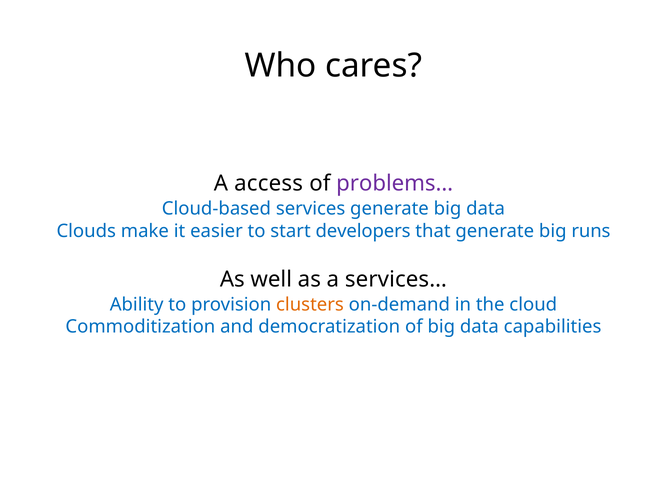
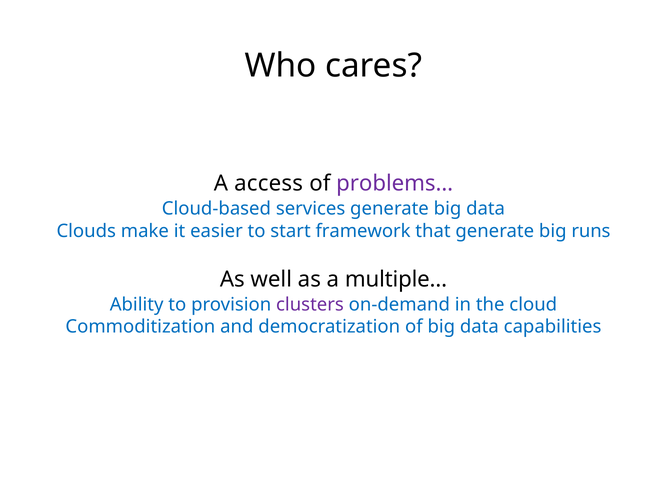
developers: developers -> framework
services…: services… -> multiple…
clusters colour: orange -> purple
